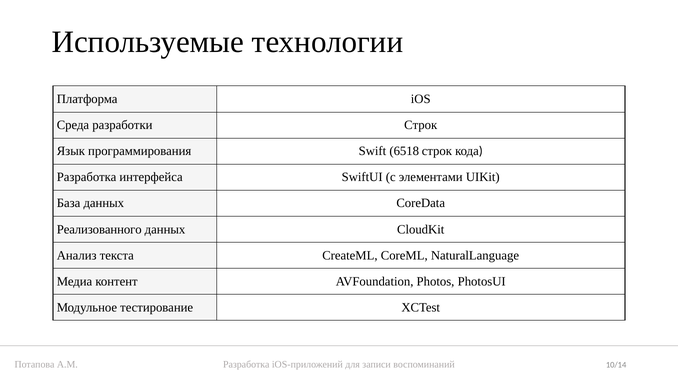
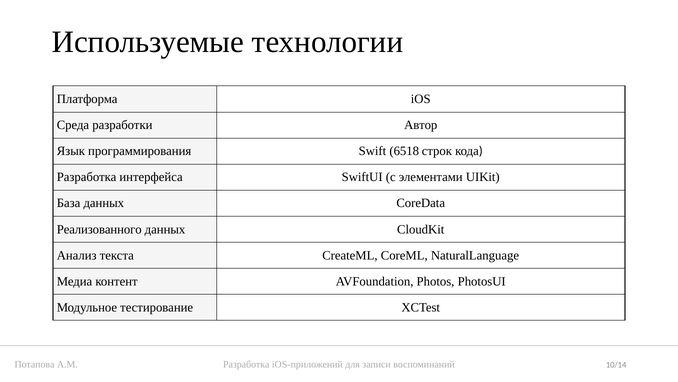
разработки Строк: Строк -> Автор
